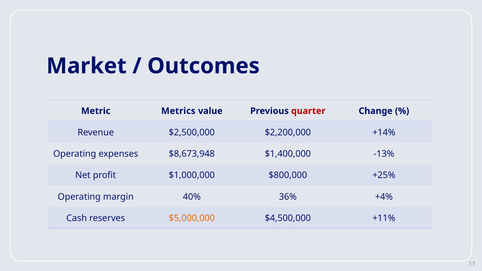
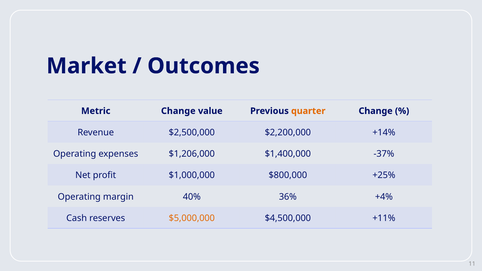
Metric Metrics: Metrics -> Change
quarter colour: red -> orange
$8,673,948: $8,673,948 -> $1,206,000
-13%: -13% -> -37%
